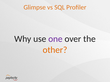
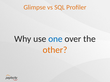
one colour: purple -> blue
